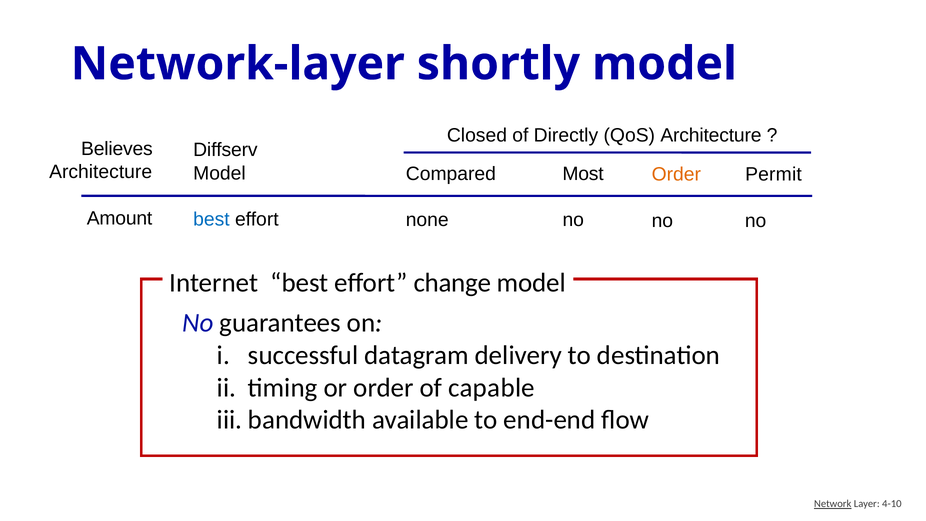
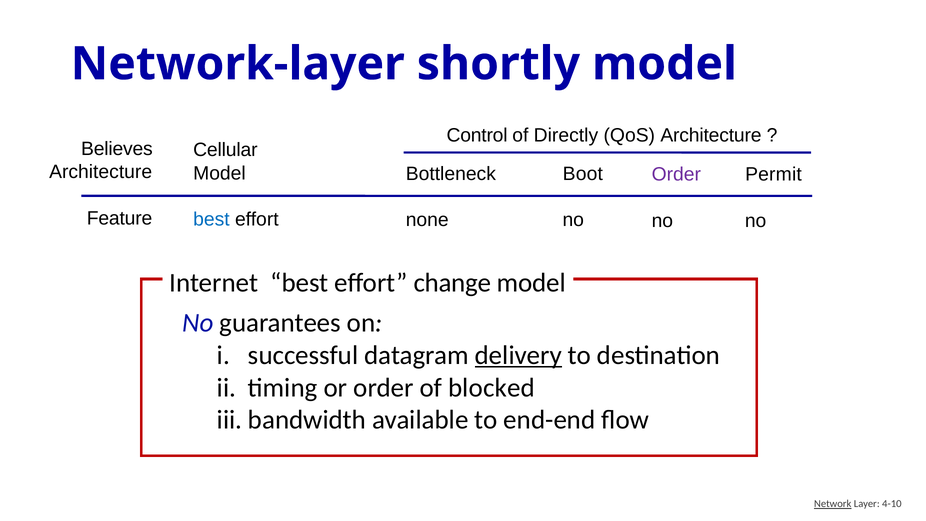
Closed: Closed -> Control
Diffserv at (225, 150): Diffserv -> Cellular
Compared: Compared -> Bottleneck
Most: Most -> Boot
Order at (676, 174) colour: orange -> purple
Amount: Amount -> Feature
delivery underline: none -> present
capable: capable -> blocked
